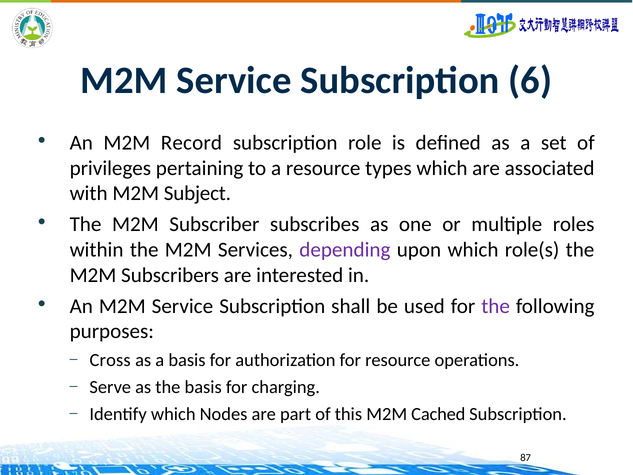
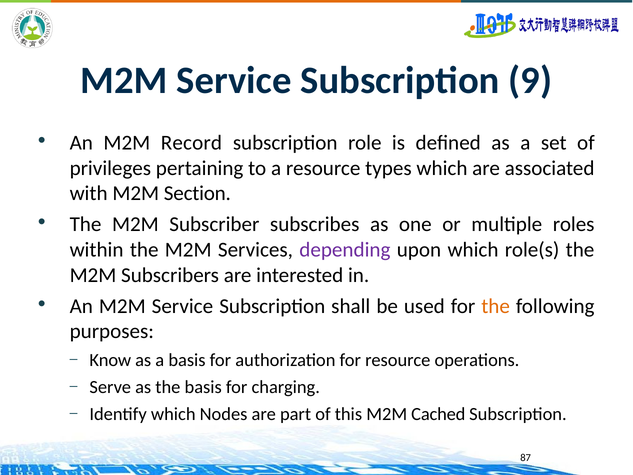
6: 6 -> 9
Subject: Subject -> Section
the at (496, 306) colour: purple -> orange
Cross: Cross -> Know
